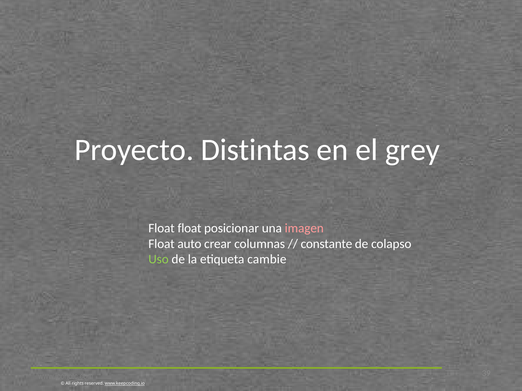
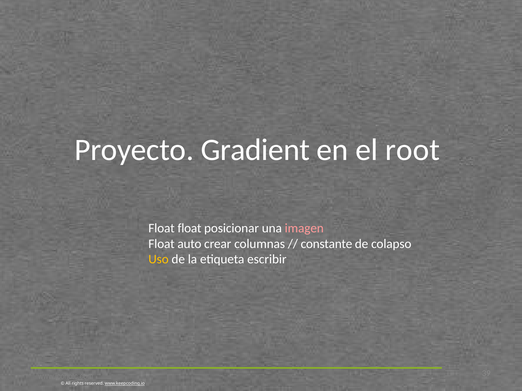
Distintas: Distintas -> Gradient
grey: grey -> root
Uso colour: light green -> yellow
cambie: cambie -> escribir
